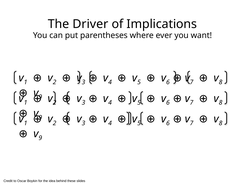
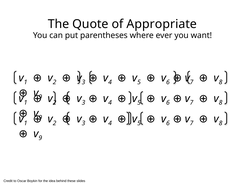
Driver: Driver -> Quote
Implications: Implications -> Appropriate
